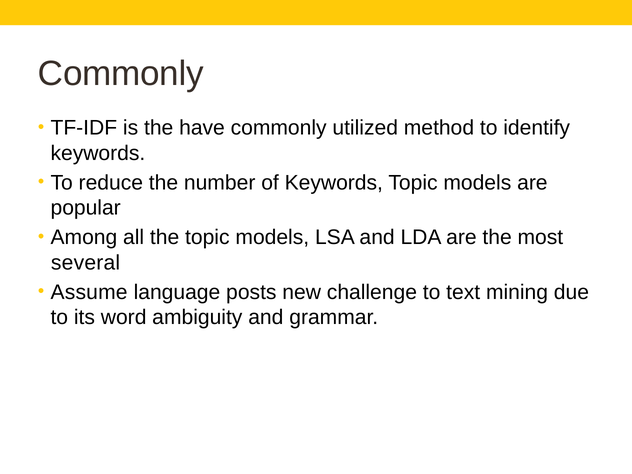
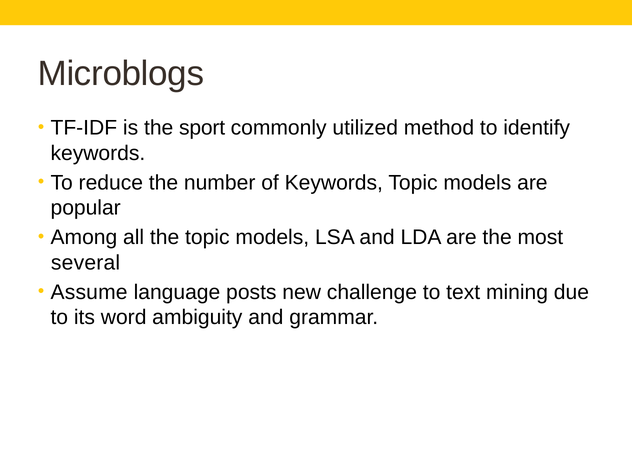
Commonly at (121, 74): Commonly -> Microblogs
have: have -> sport
